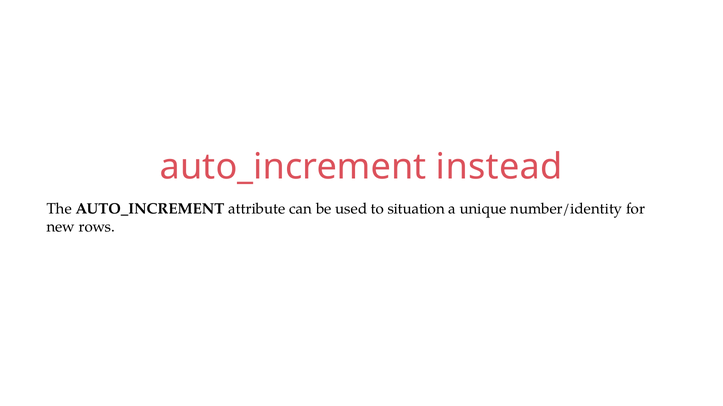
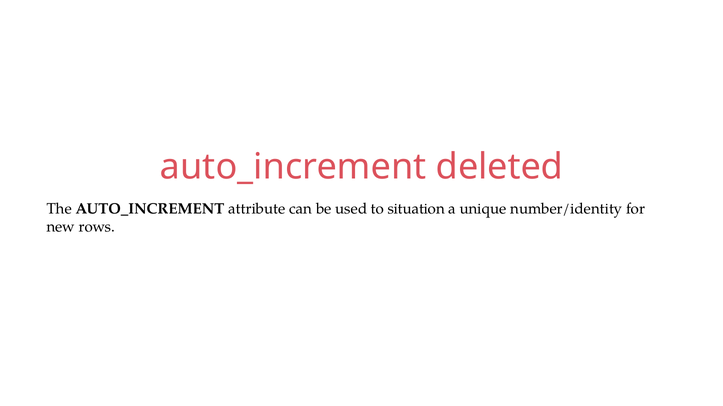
instead: instead -> deleted
